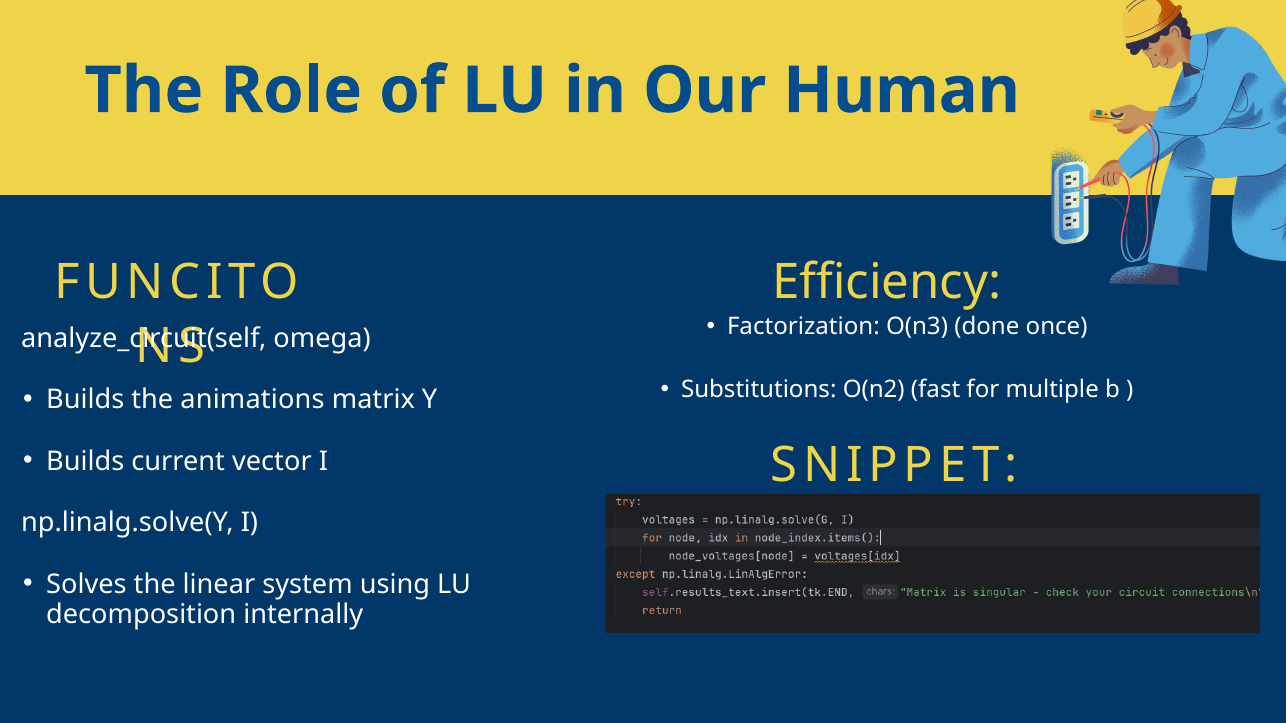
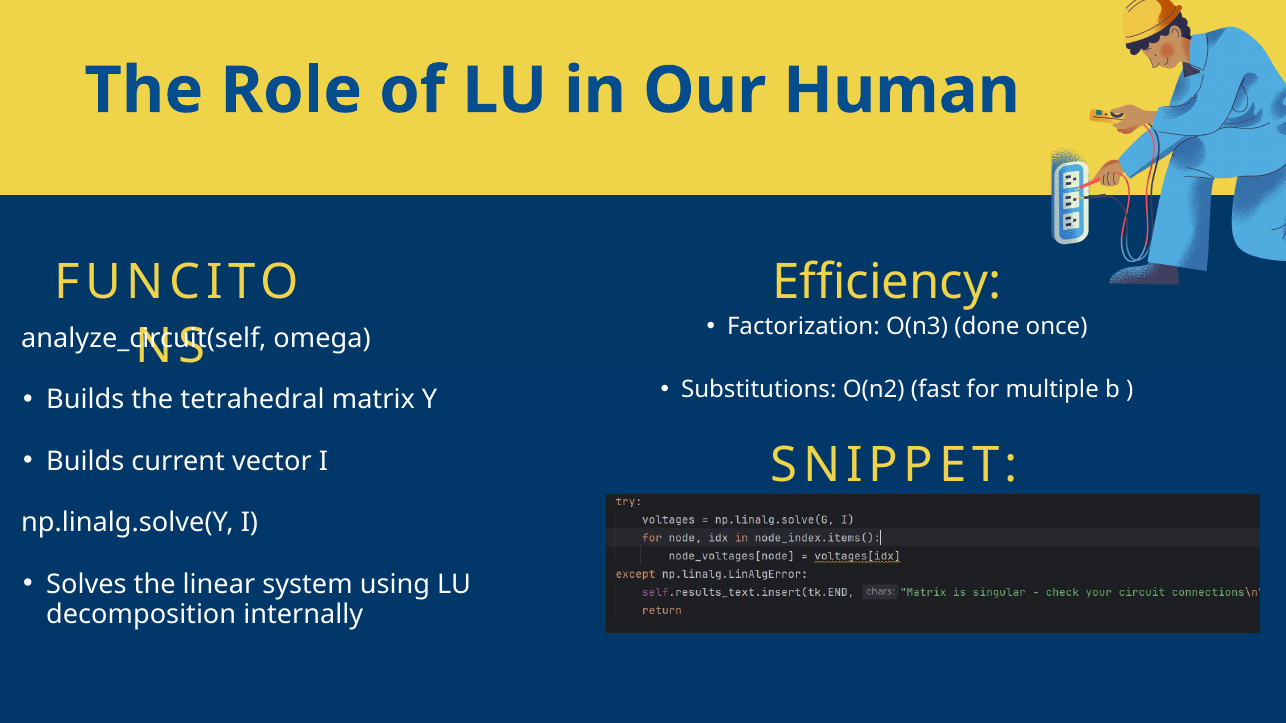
animations: animations -> tetrahedral
